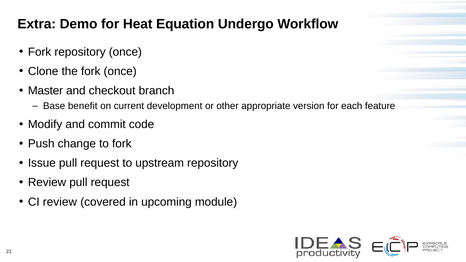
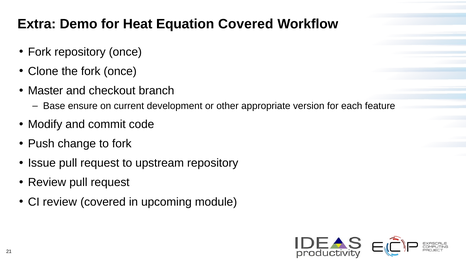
Equation Undergo: Undergo -> Covered
benefit: benefit -> ensure
